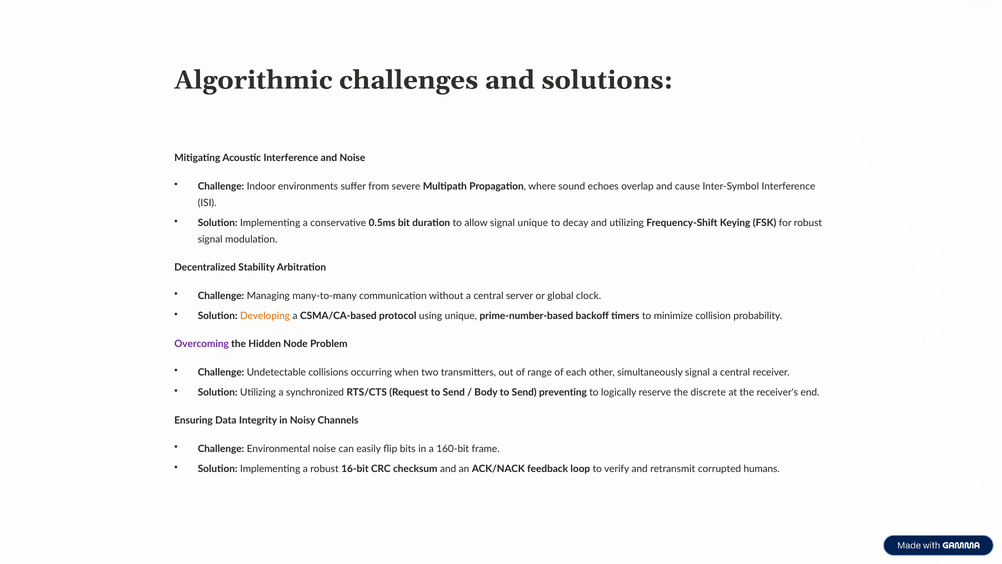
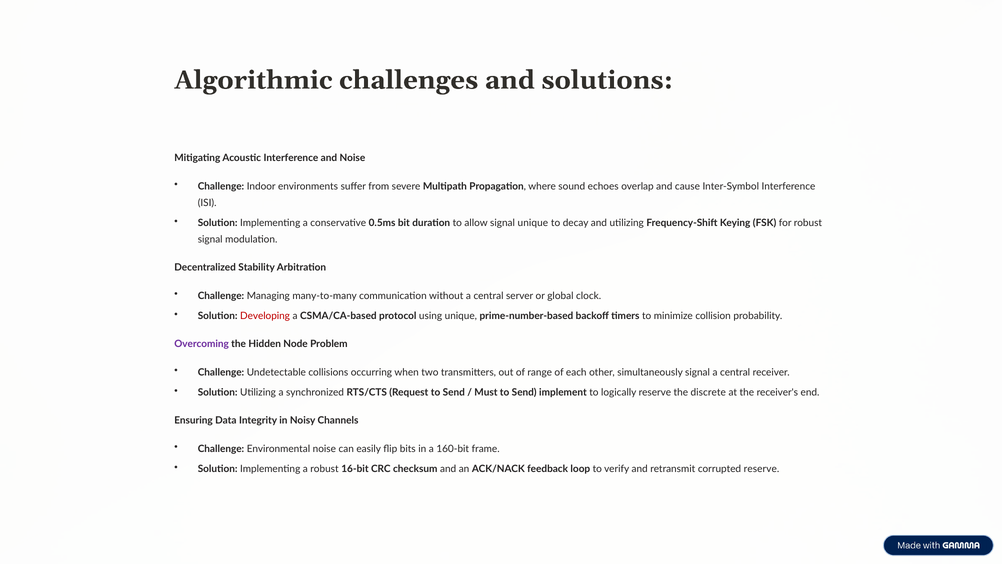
Developing colour: orange -> red
Body: Body -> Must
preventing: preventing -> implement
corrupted humans: humans -> reserve
